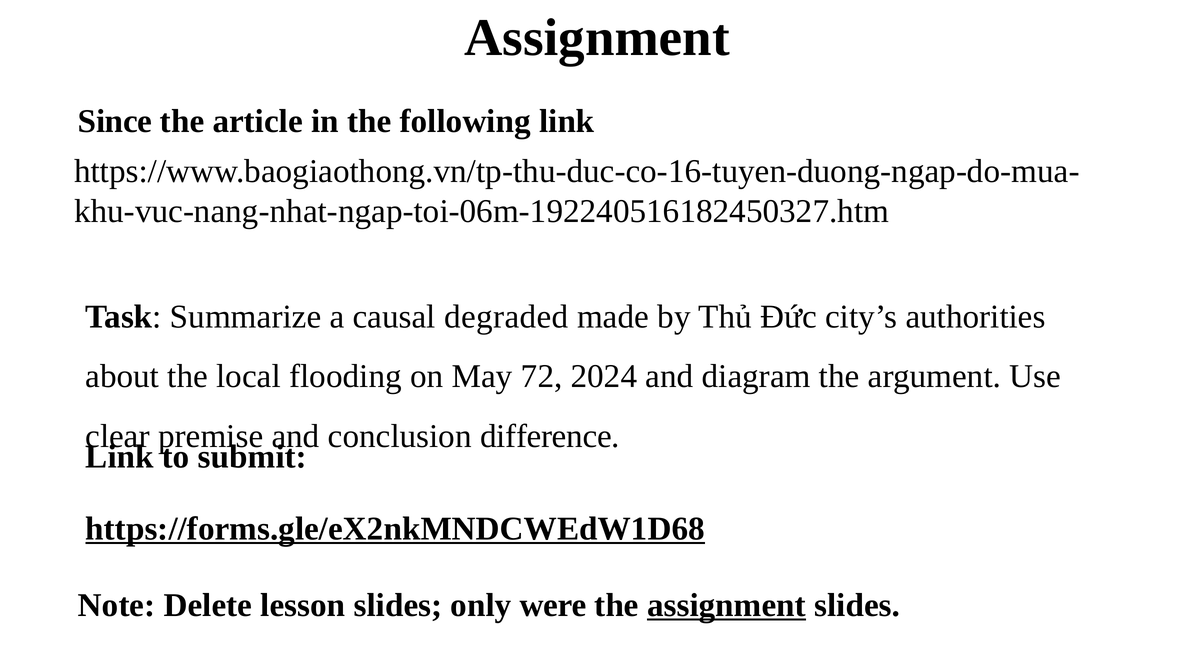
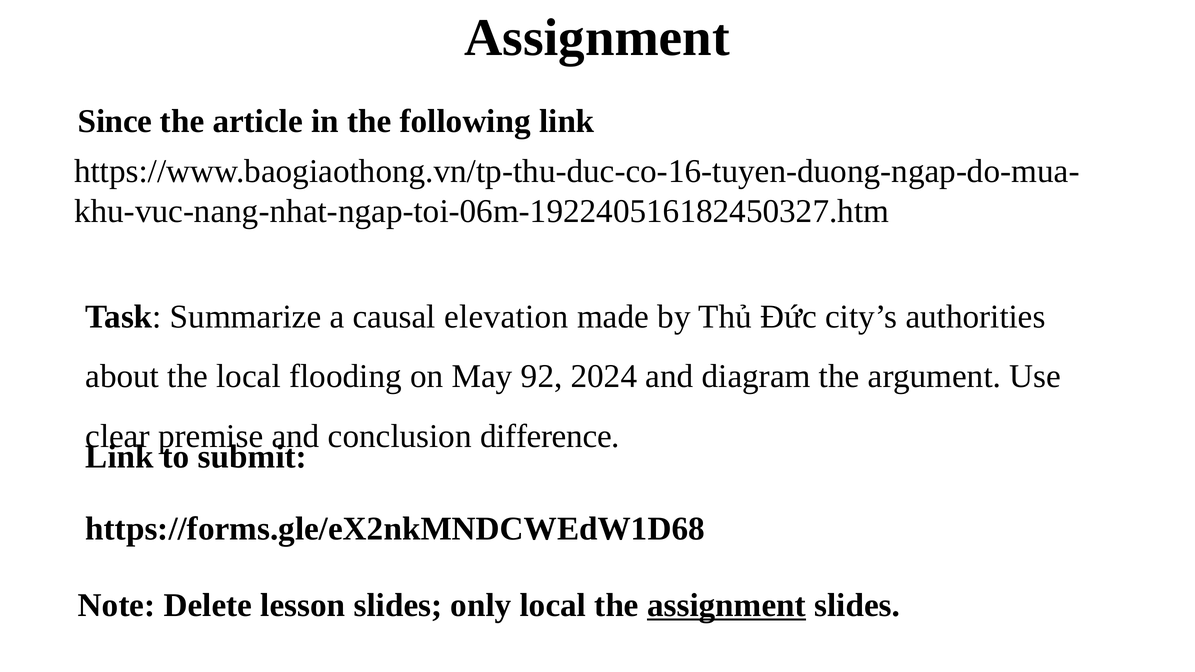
degraded: degraded -> elevation
72: 72 -> 92
https://forms.gle/eX2nkMNDCWEdW1D68 underline: present -> none
only were: were -> local
